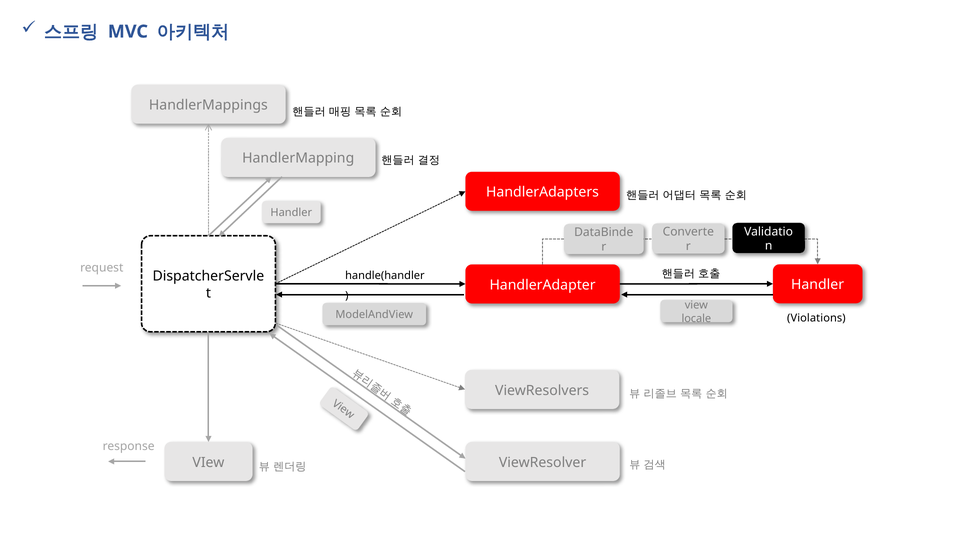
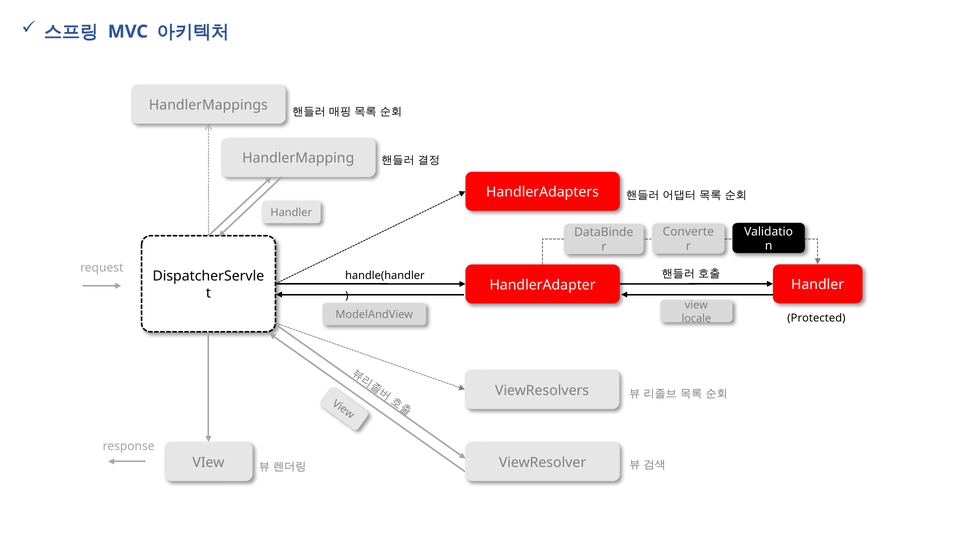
Violations: Violations -> Protected
